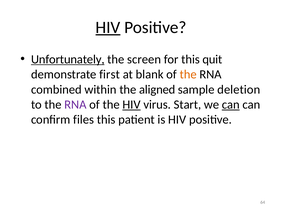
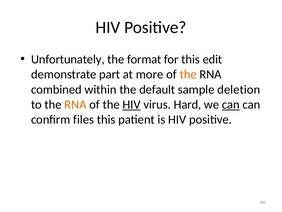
HIV at (108, 27) underline: present -> none
Unfortunately underline: present -> none
screen: screen -> format
quit: quit -> edit
first: first -> part
blank: blank -> more
aligned: aligned -> default
RNA at (75, 104) colour: purple -> orange
Start: Start -> Hard
